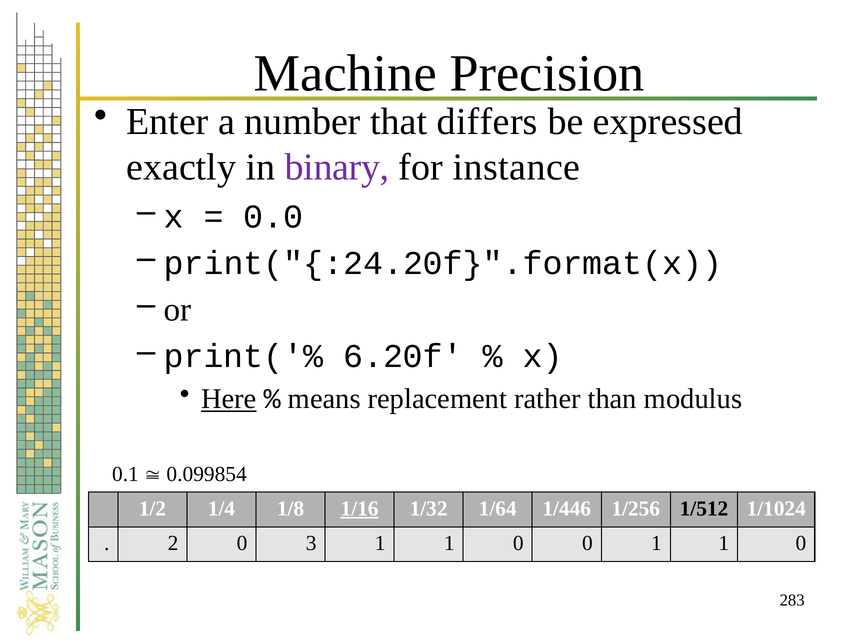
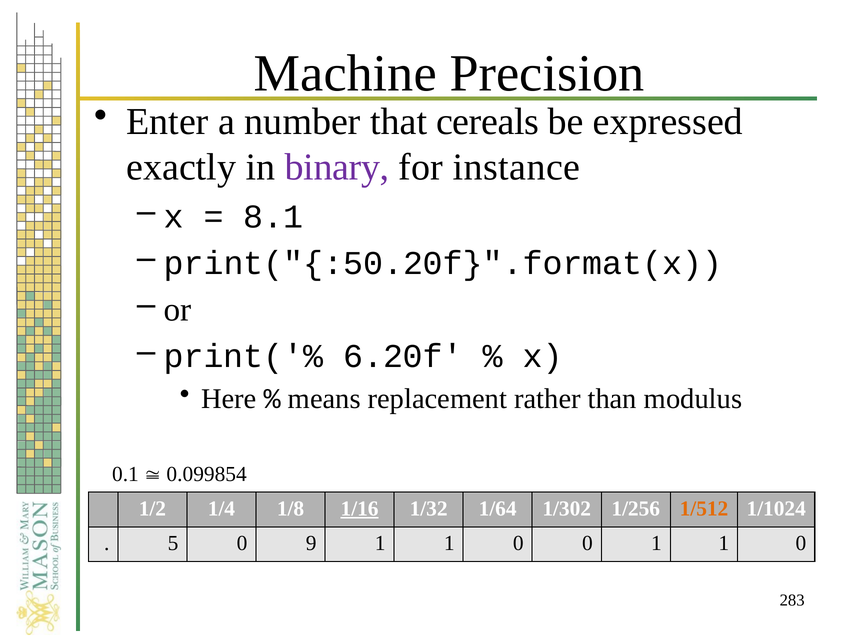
differs: differs -> cereals
0.0: 0.0 -> 8.1
print("{:24.20f}".format(x: print("{:24.20f}".format(x -> print("{:50.20f}".format(x
Here underline: present -> none
1/446: 1/446 -> 1/302
1/512 colour: black -> orange
2: 2 -> 5
3: 3 -> 9
